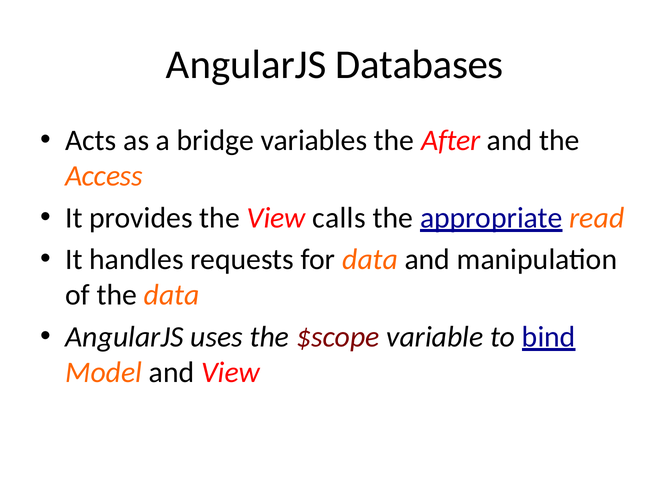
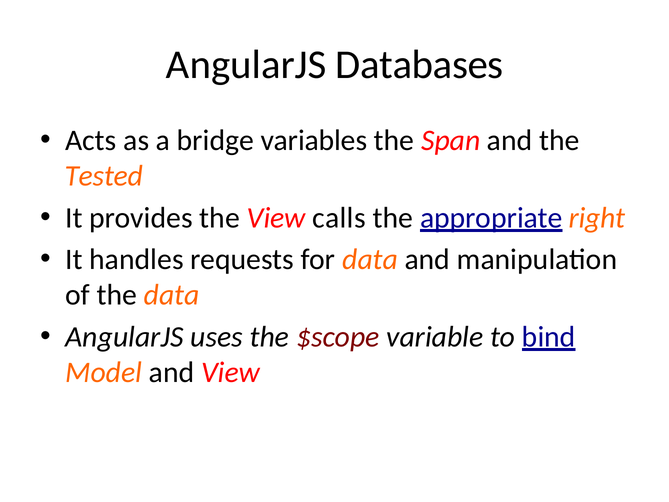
After: After -> Span
Access: Access -> Tested
read: read -> right
